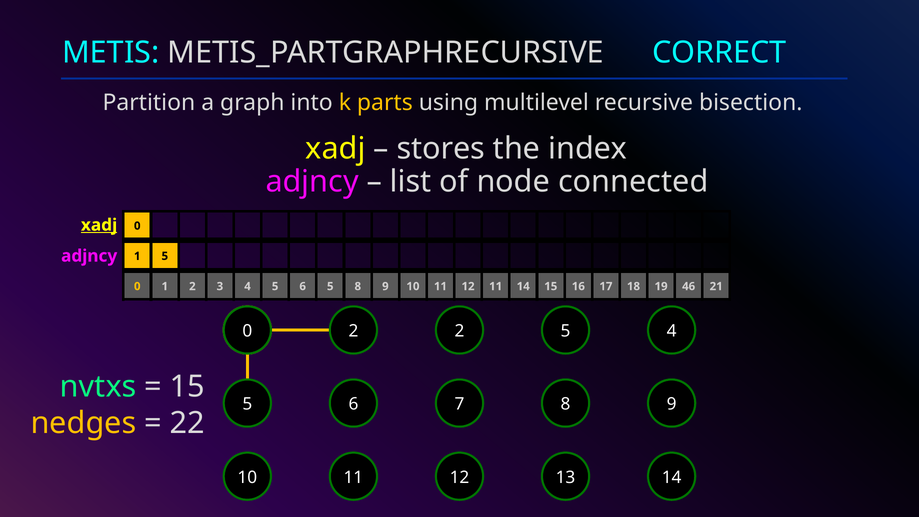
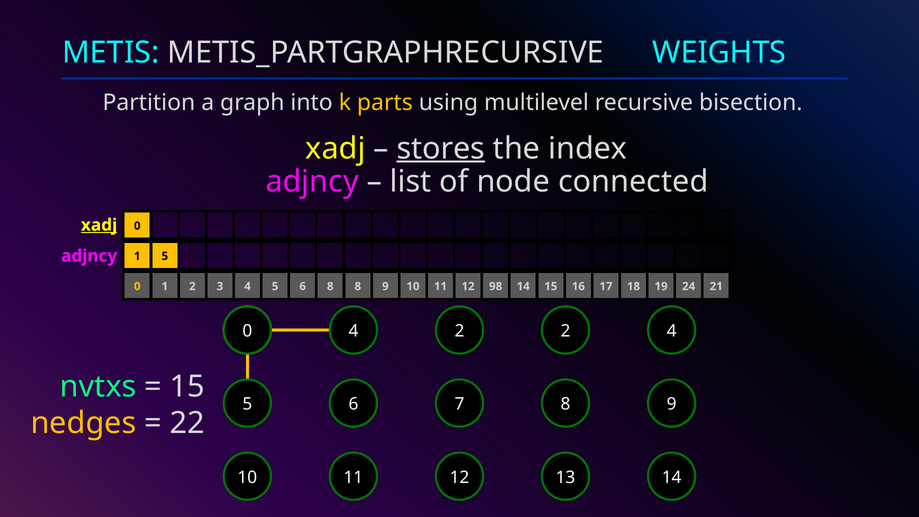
CORRECT: CORRECT -> WEIGHTS
stores underline: none -> present
6 5: 5 -> 8
12 11: 11 -> 98
46: 46 -> 24
2 at (353, 331): 2 -> 4
2 5: 5 -> 2
